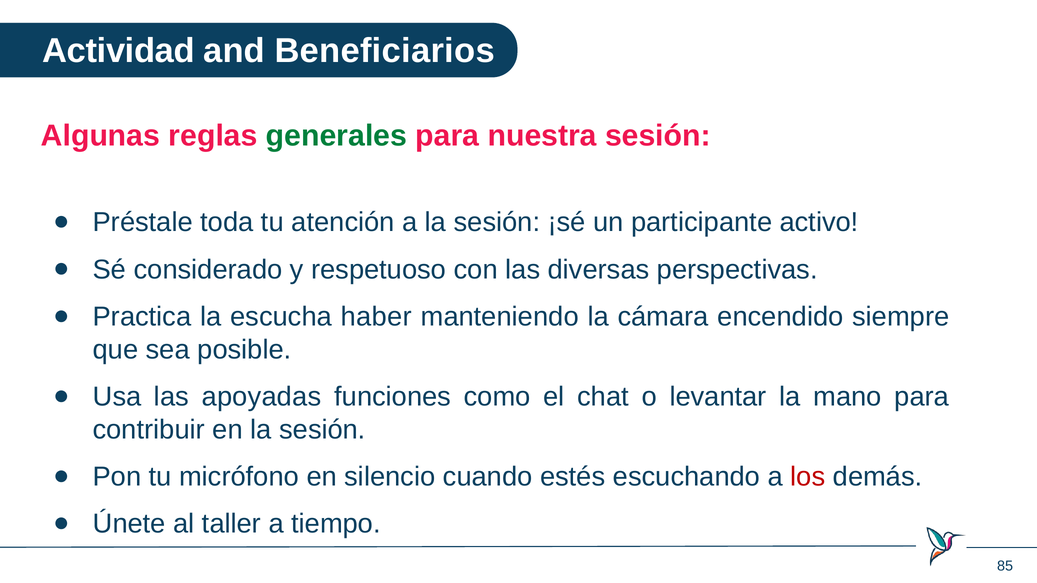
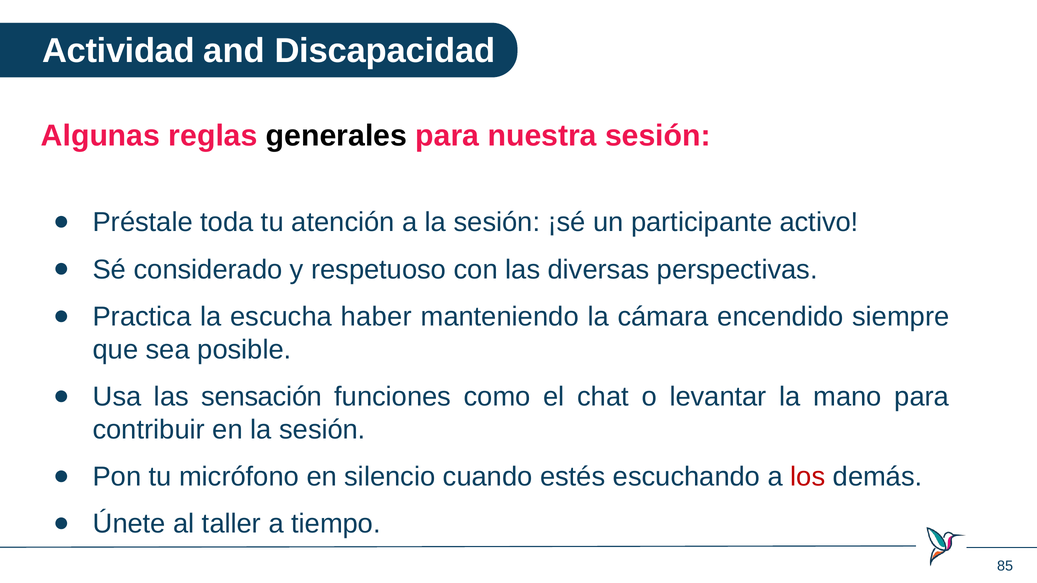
Beneficiarios: Beneficiarios -> Discapacidad
generales colour: green -> black
apoyadas: apoyadas -> sensación
